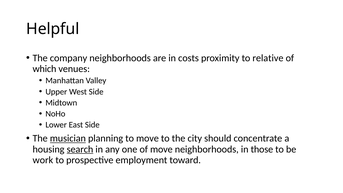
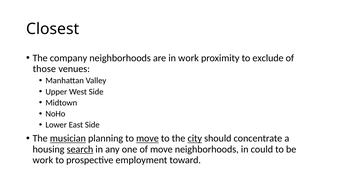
Helpful: Helpful -> Closest
in costs: costs -> work
relative: relative -> exclude
which: which -> those
move at (147, 138) underline: none -> present
city underline: none -> present
those: those -> could
